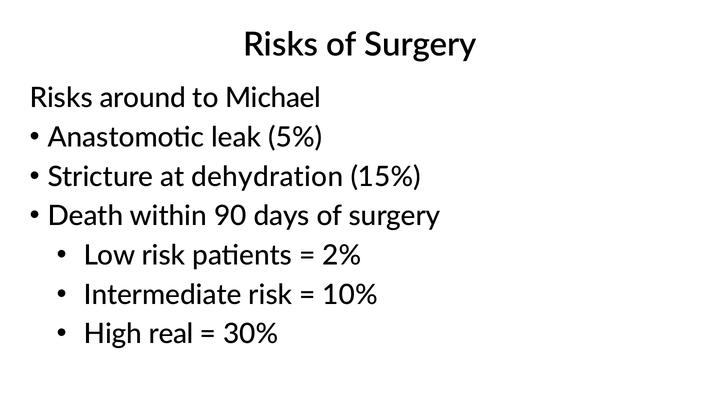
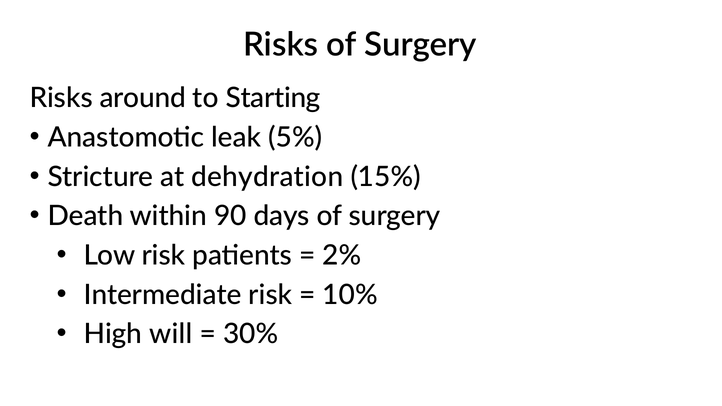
Michael: Michael -> Starting
real: real -> will
